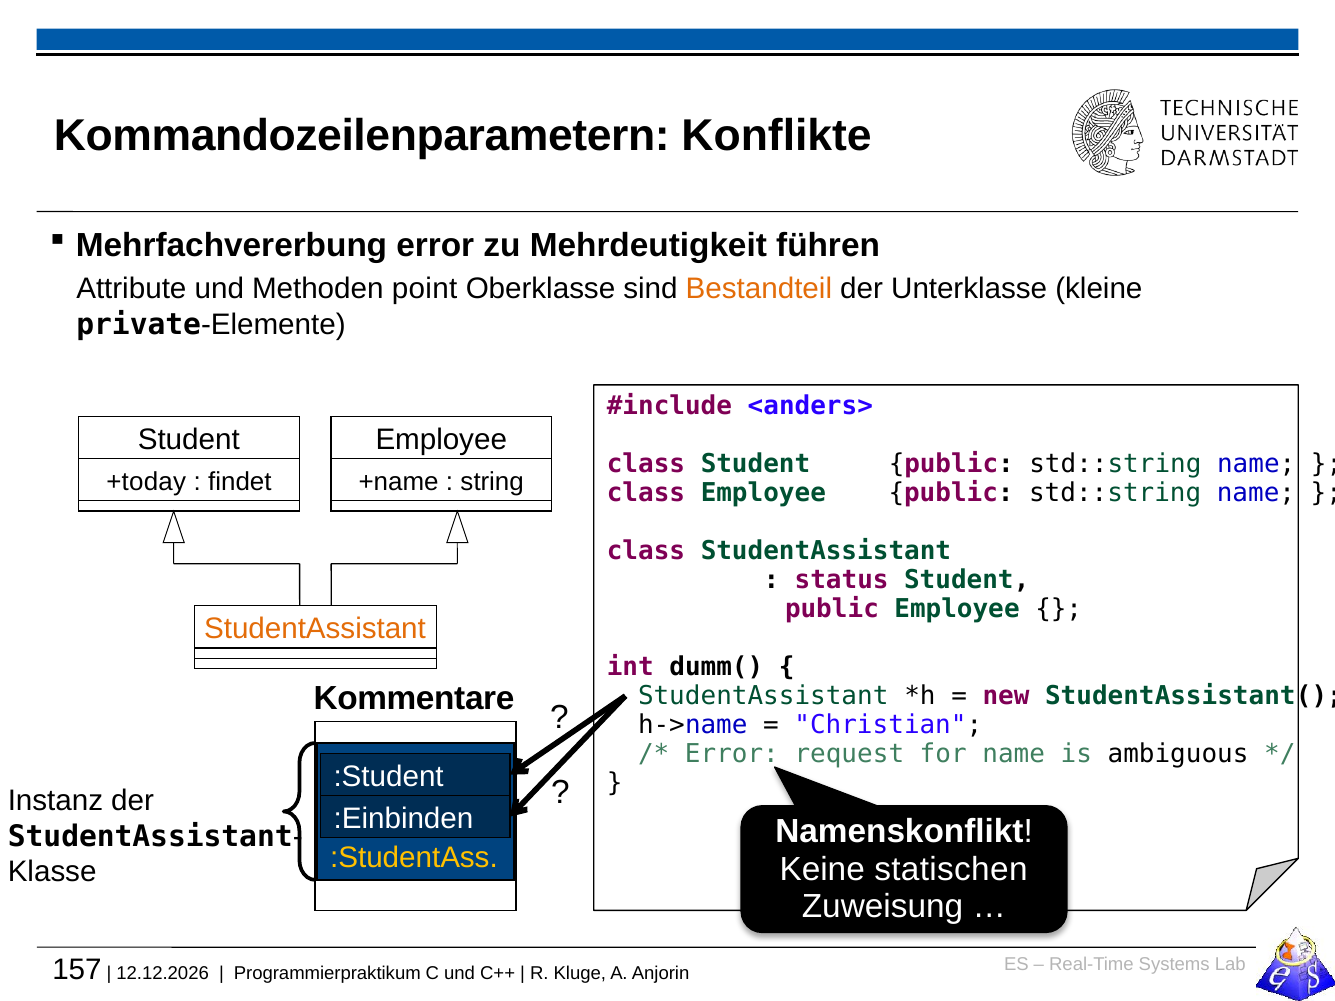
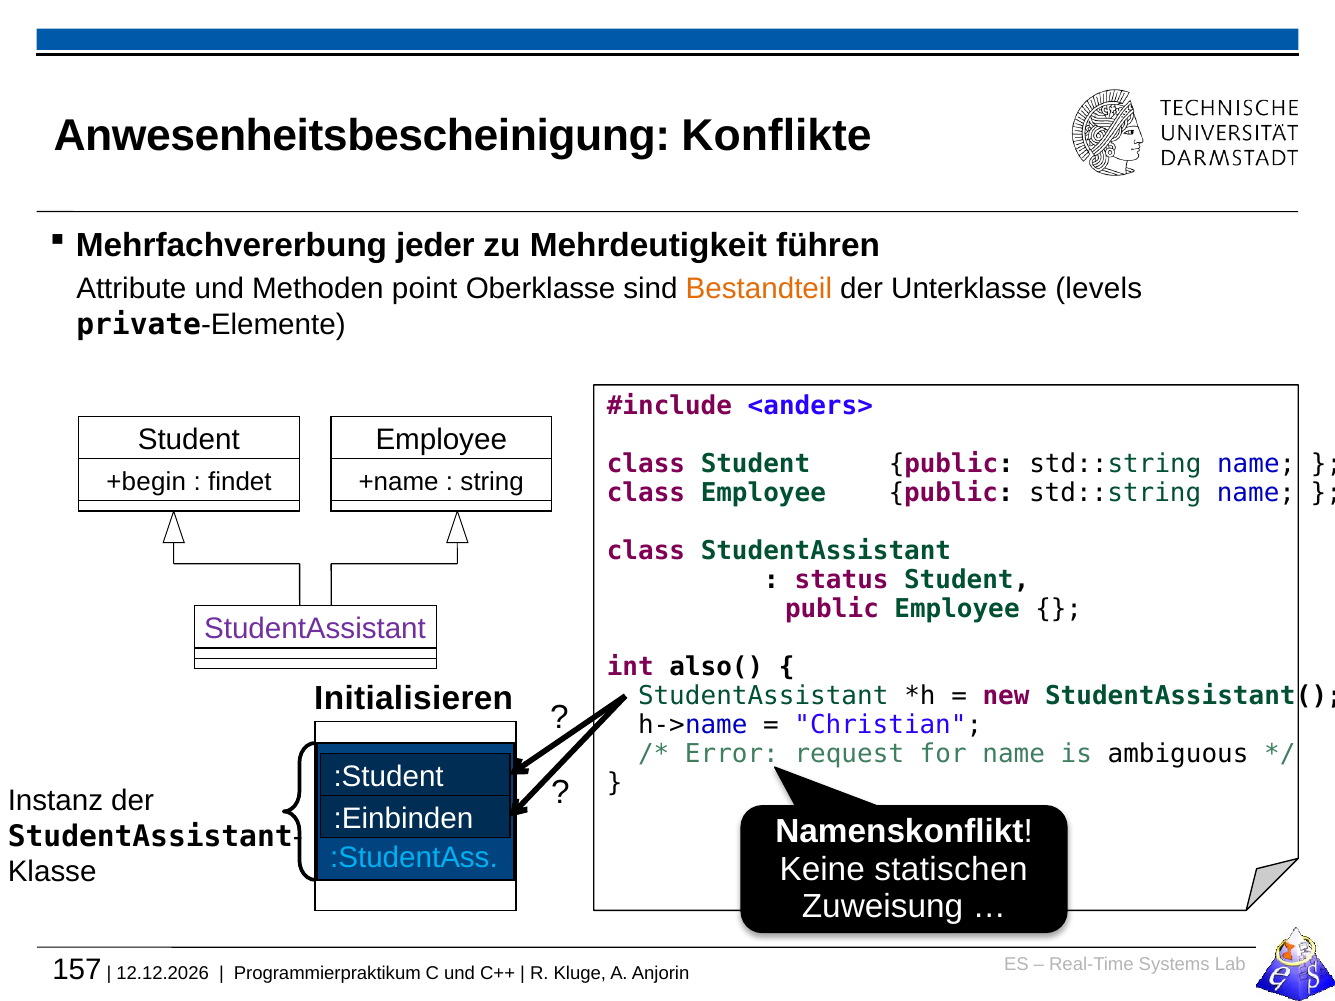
Kommandozeilenparametern: Kommandozeilenparametern -> Anwesenheitsbescheinigung
Mehrfachvererbung error: error -> jeder
kleine: kleine -> levels
+today: +today -> +begin
StudentAssistant at (315, 629) colour: orange -> purple
dumm(: dumm( -> also(
Kommentare: Kommentare -> Initialisieren
:StudentAss colour: yellow -> light blue
